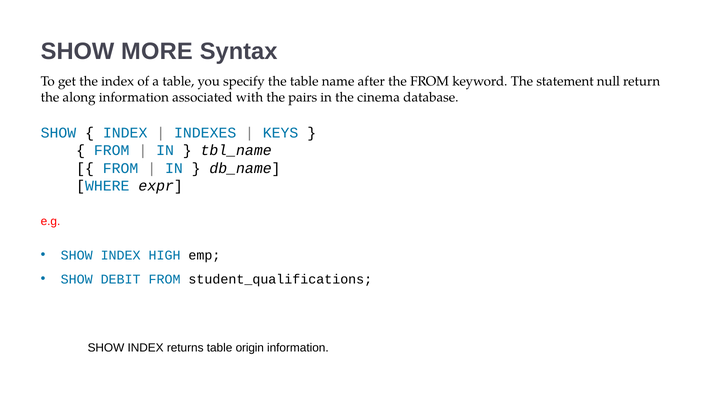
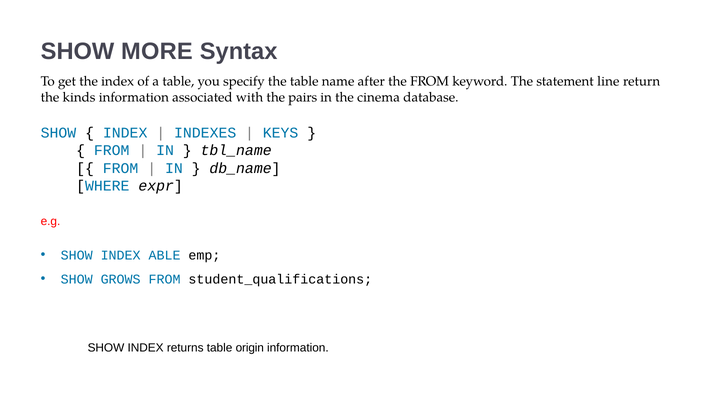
null: null -> line
along: along -> kinds
HIGH: HIGH -> ABLE
DEBIT: DEBIT -> GROWS
